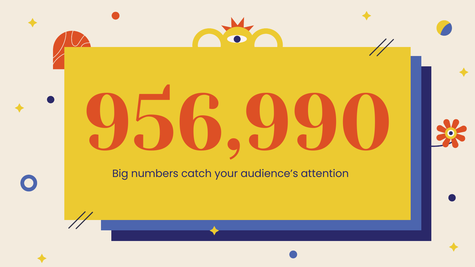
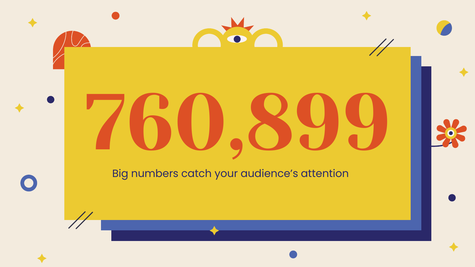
956,990: 956,990 -> 760,899
